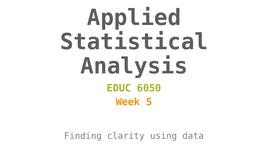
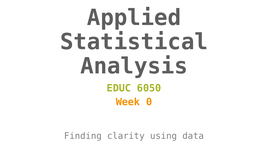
5: 5 -> 0
